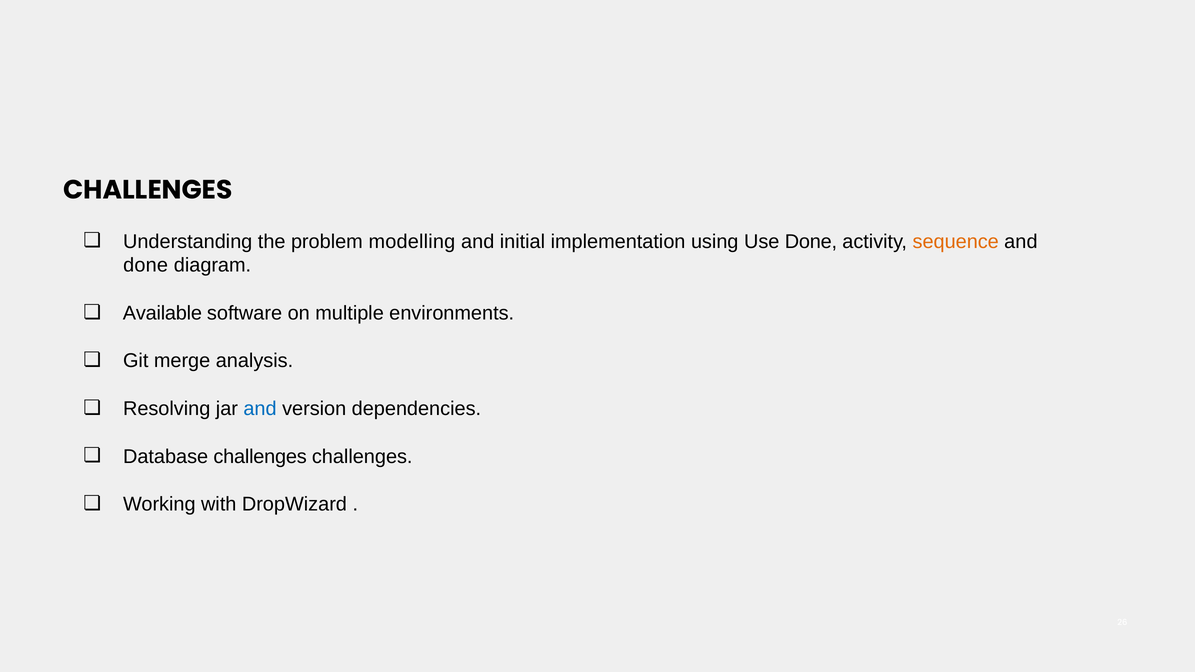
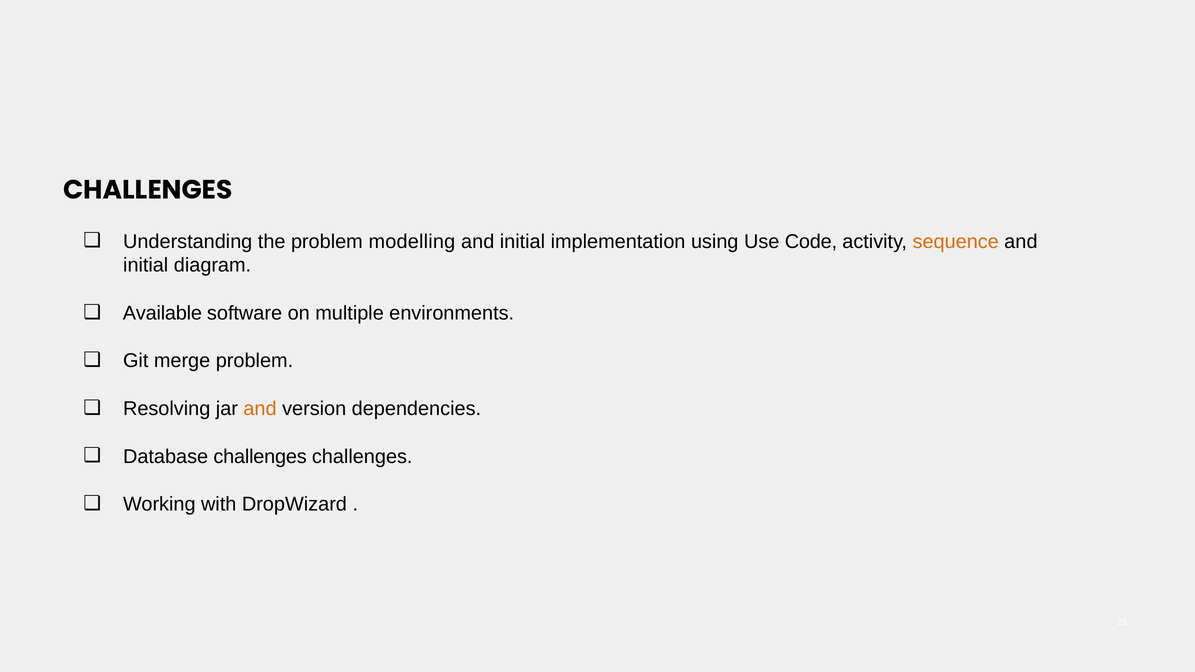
Use Done: Done -> Code
done at (146, 265): done -> initial
merge analysis: analysis -> problem
and at (260, 409) colour: blue -> orange
